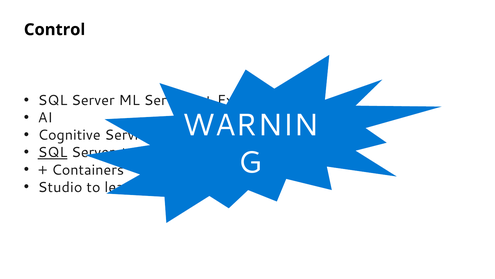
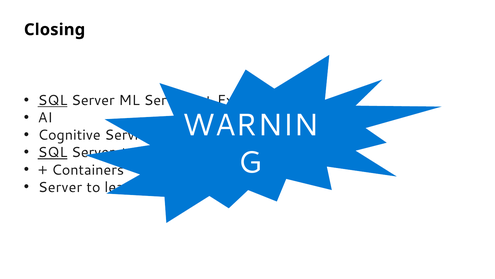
Control: Control -> Closing
SQL at (53, 100) underline: none -> present
Studio at (60, 187): Studio -> Server
